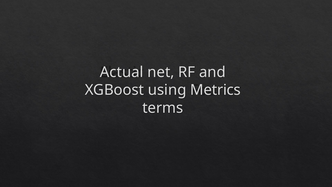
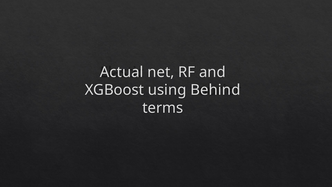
Metrics: Metrics -> Behind
